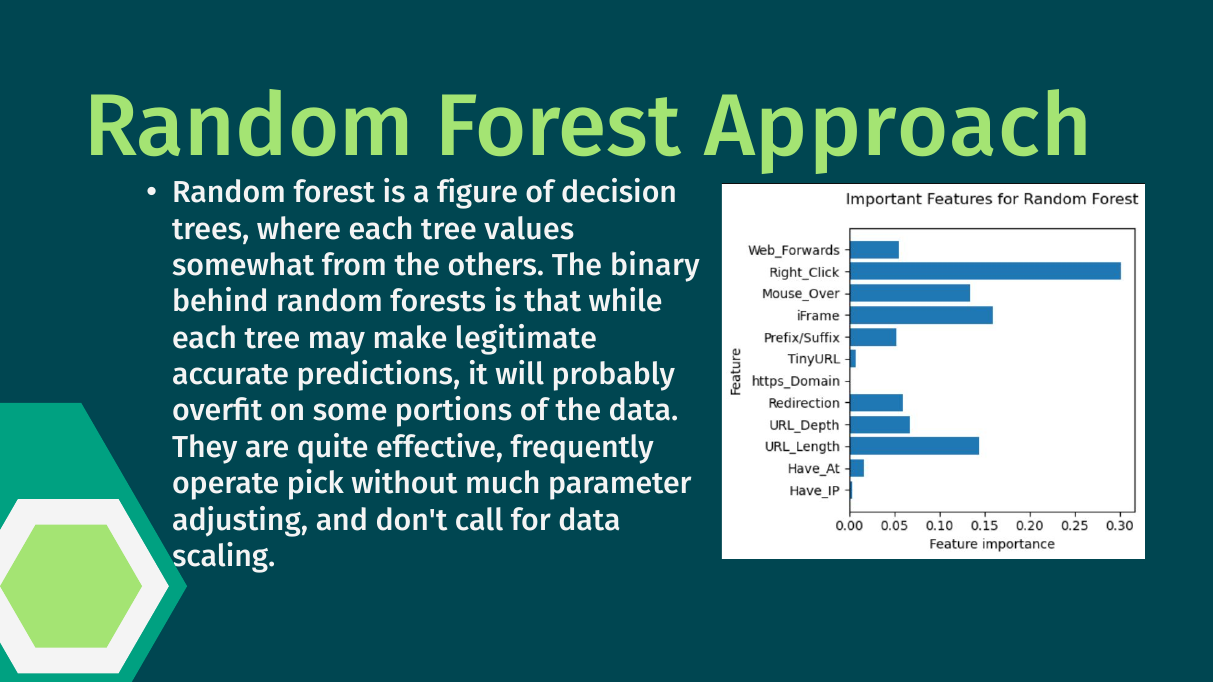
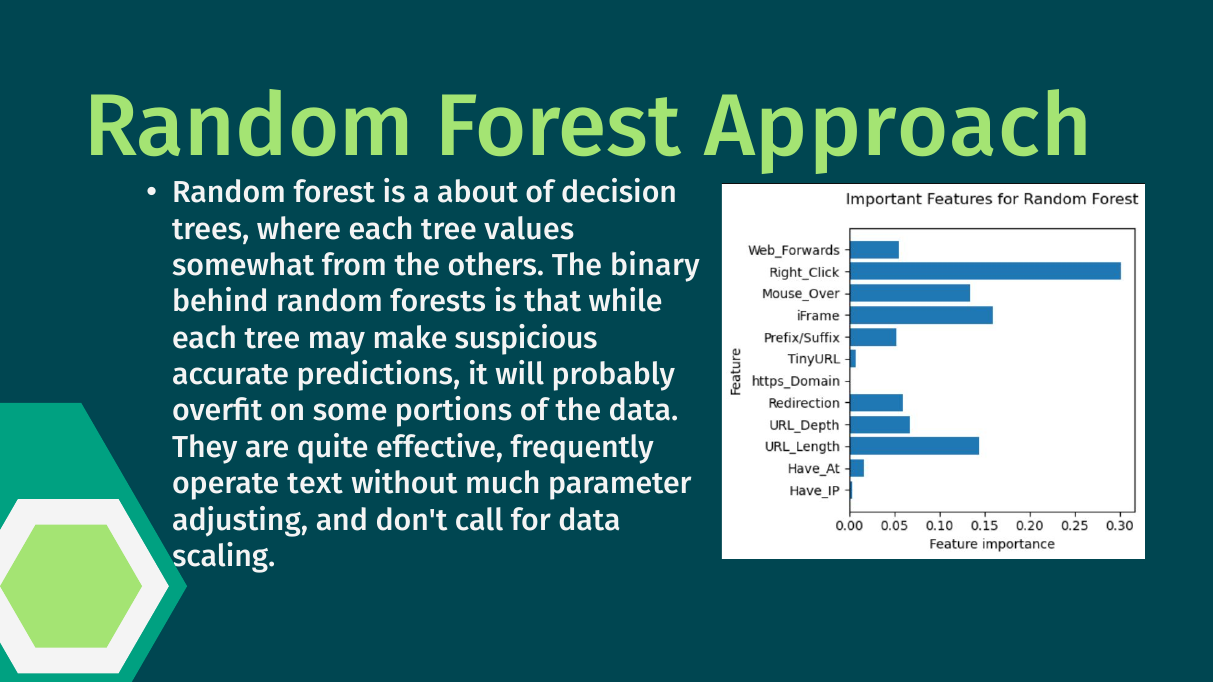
figure: figure -> about
legitimate: legitimate -> suspicious
pick: pick -> text
